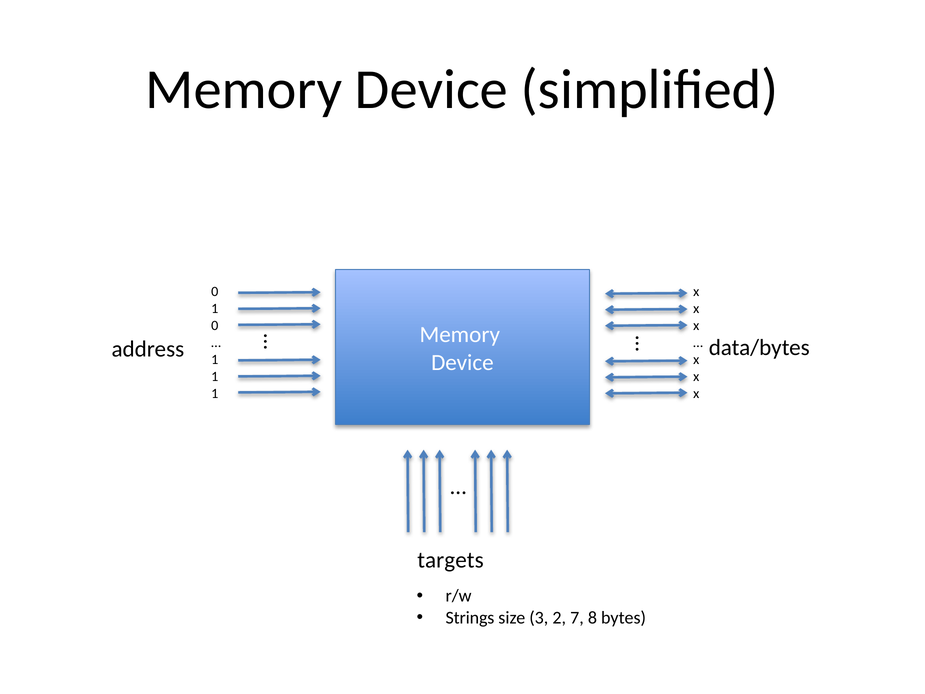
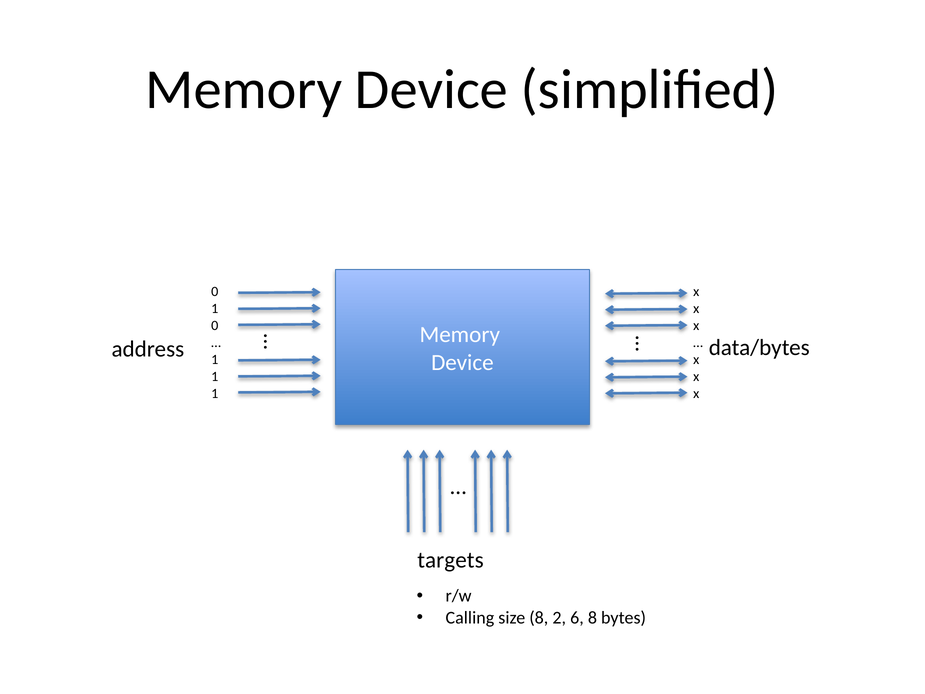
Strings: Strings -> Calling
size 3: 3 -> 8
7: 7 -> 6
